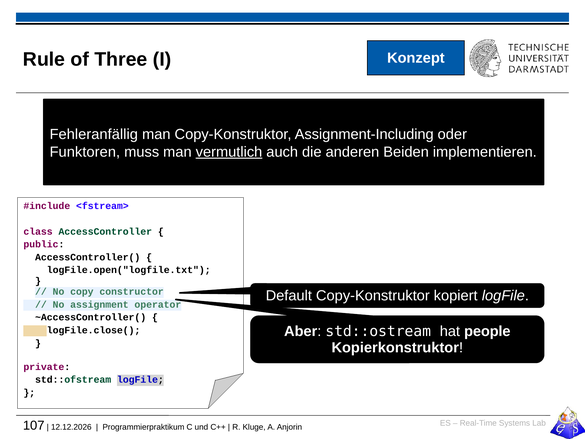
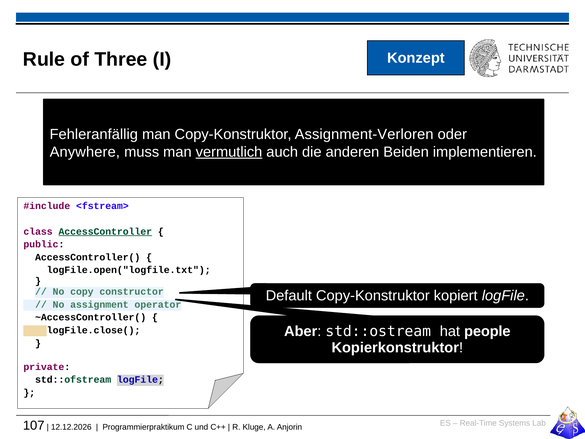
Assignment-Including: Assignment-Including -> Assignment-Verloren
Funktoren: Funktoren -> Anywhere
AccessController underline: none -> present
